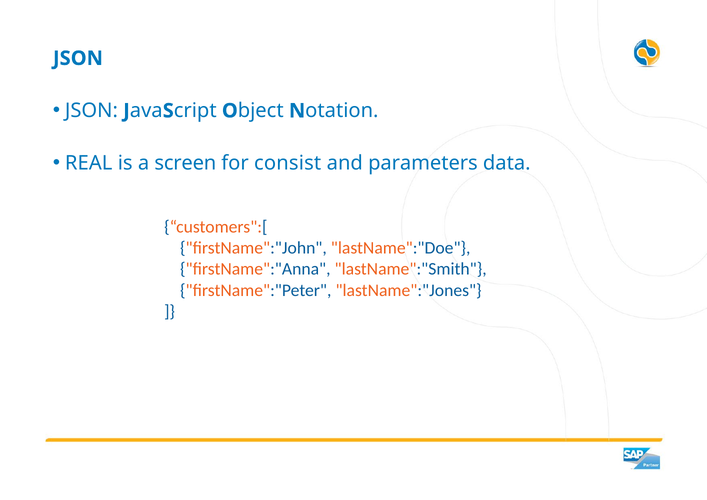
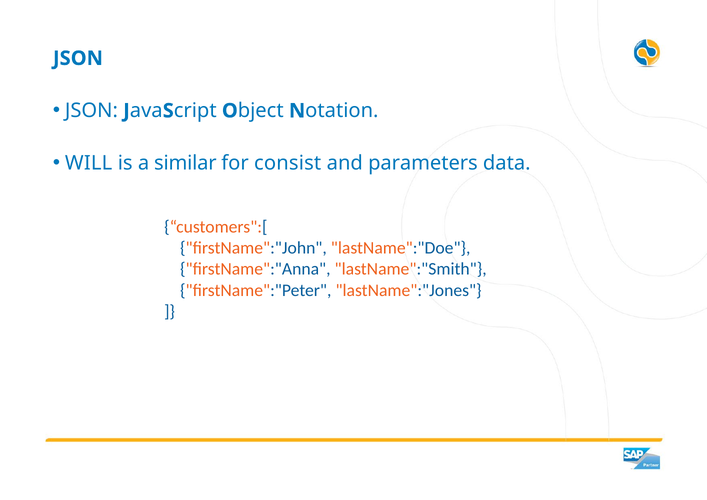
REAL: REAL -> WILL
screen: screen -> similar
